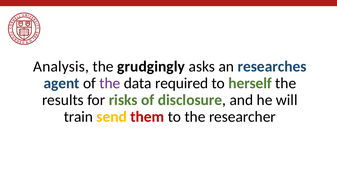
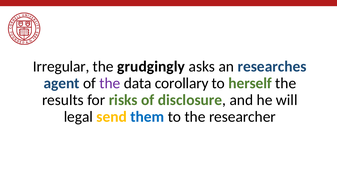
Analysis: Analysis -> Irregular
required: required -> corollary
train: train -> legal
them colour: red -> blue
